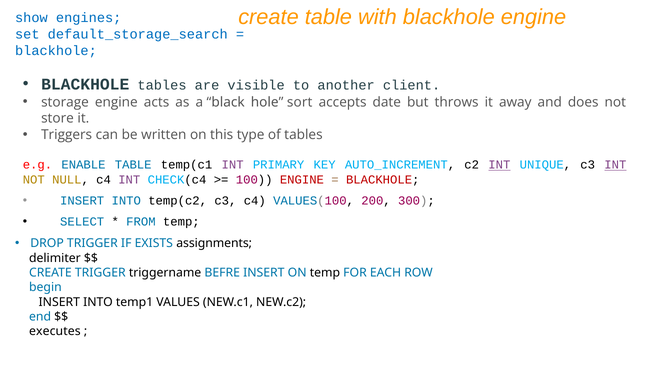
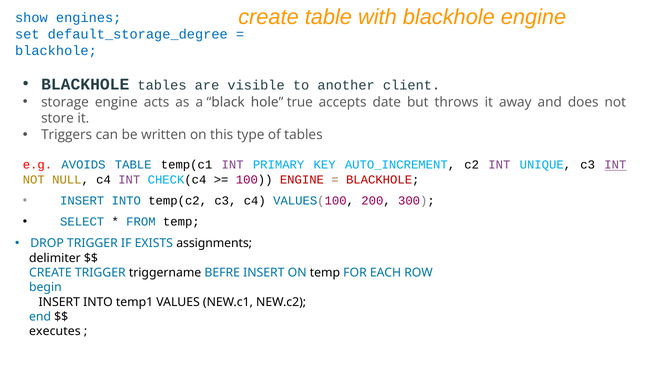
default_storage_search: default_storage_search -> default_storage_degree
sort: sort -> true
ENABLE: ENABLE -> AVOIDS
INT at (499, 165) underline: present -> none
